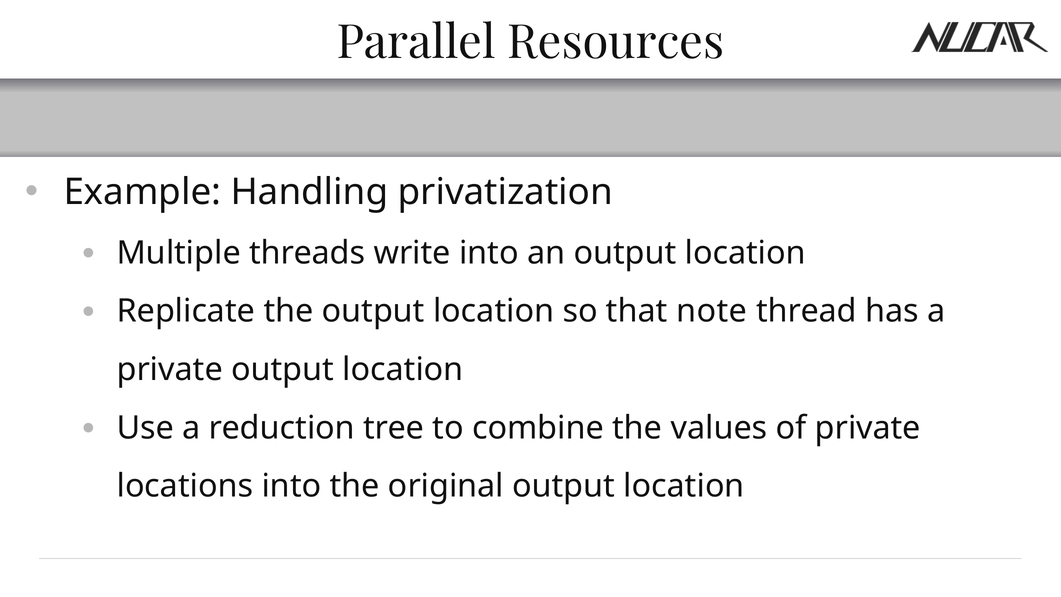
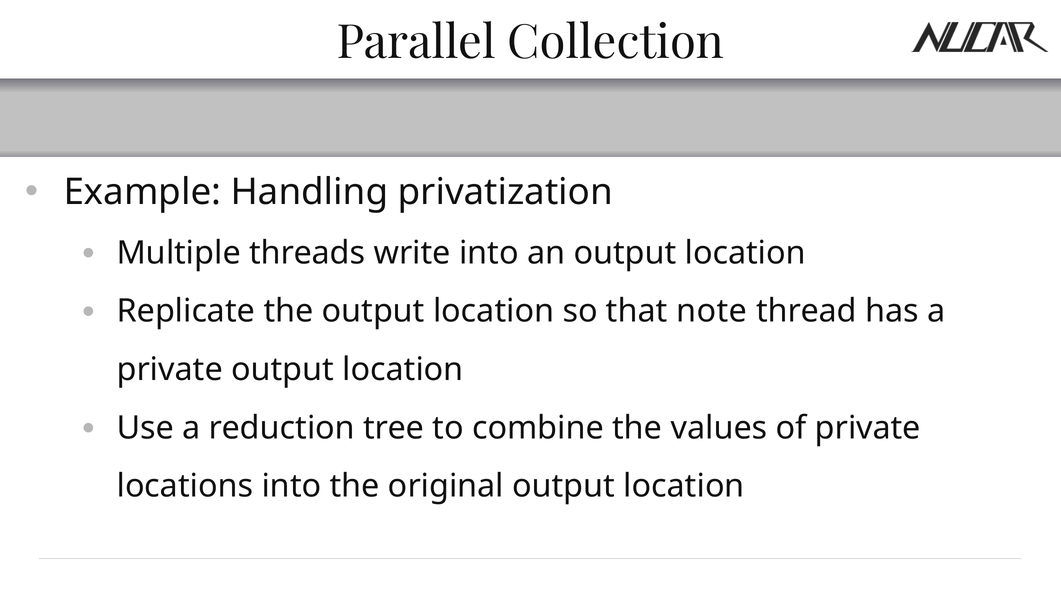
Resources: Resources -> Collection
